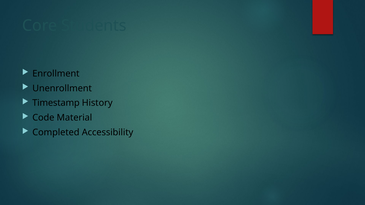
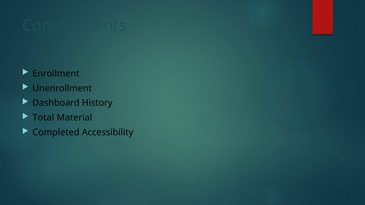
Timestamp: Timestamp -> Dashboard
Code: Code -> Total
